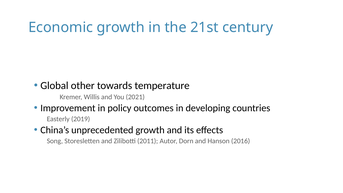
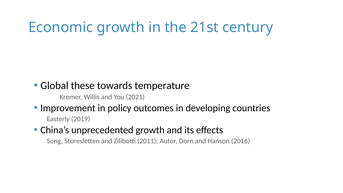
other: other -> these
